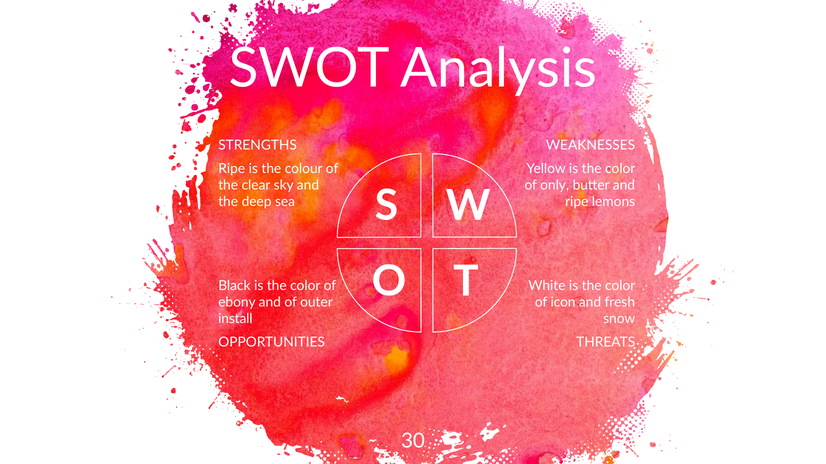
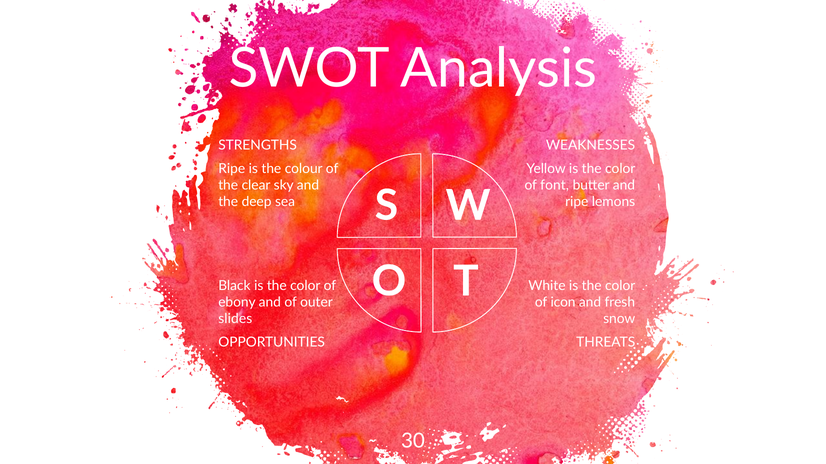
only: only -> font
install: install -> slides
